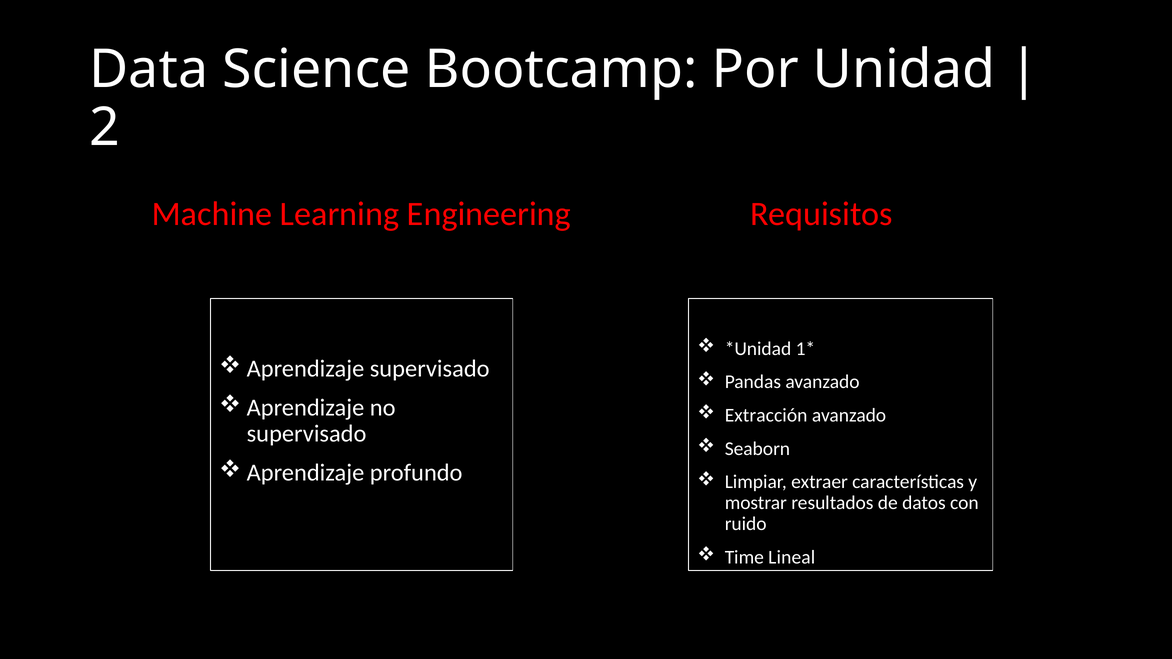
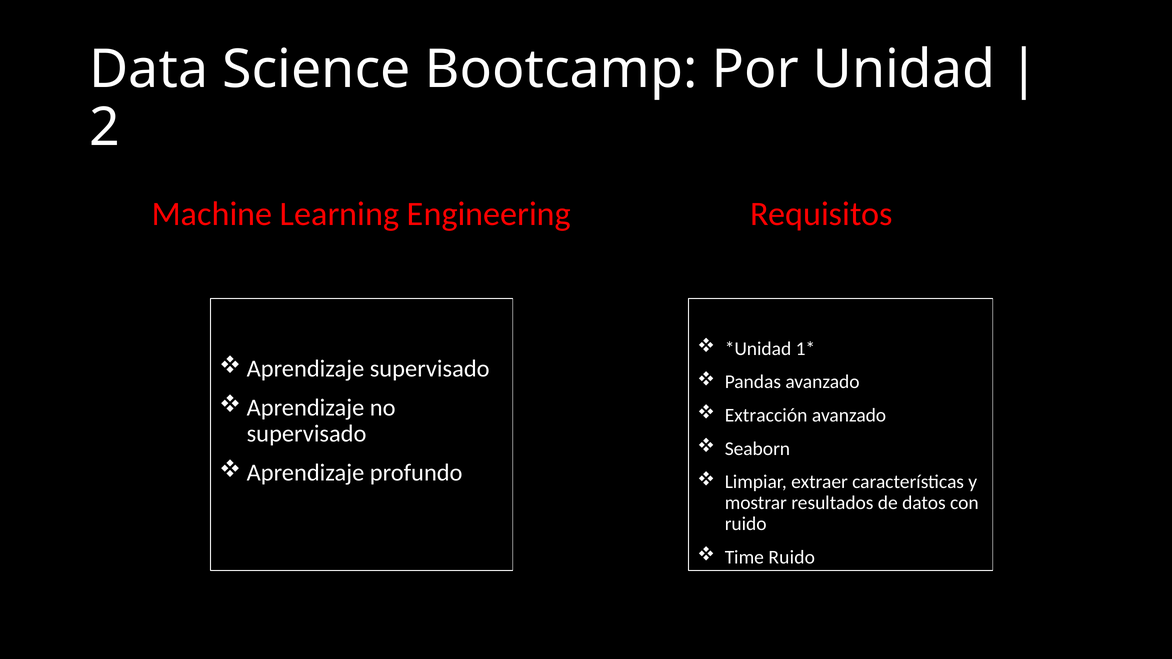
Time Lineal: Lineal -> Ruido
